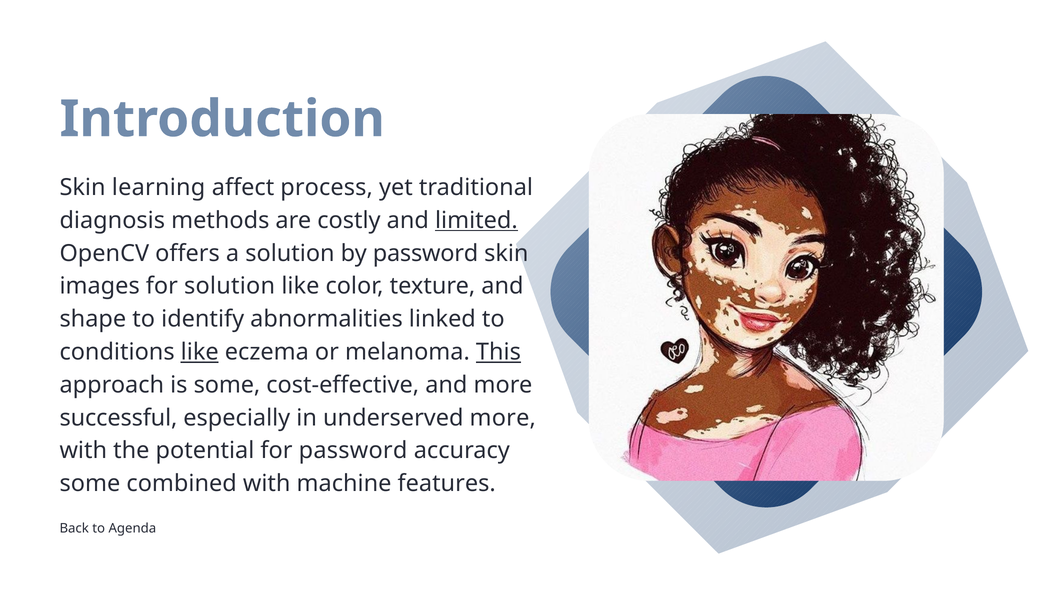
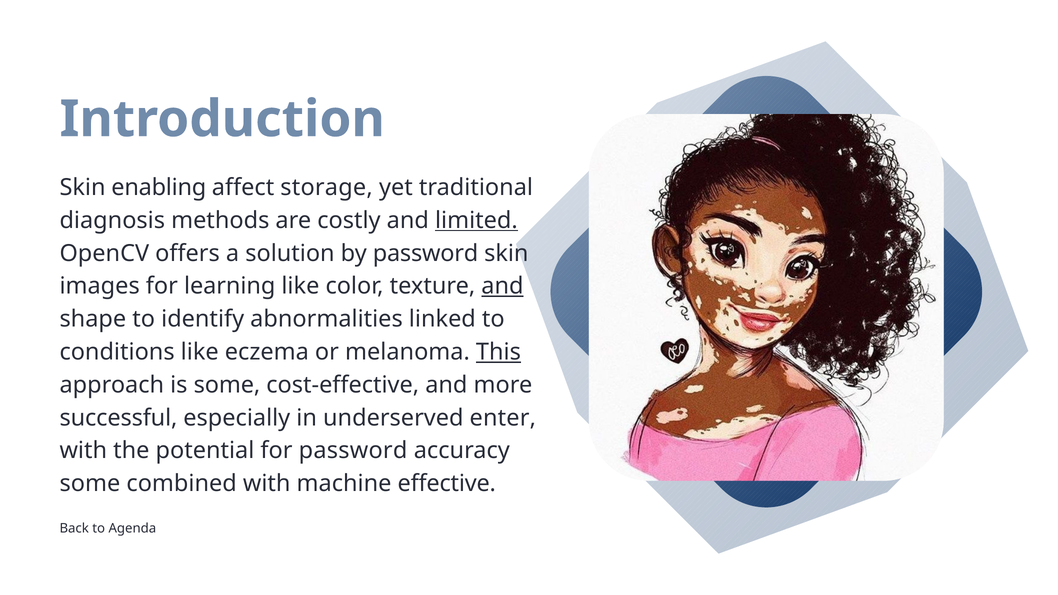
learning: learning -> enabling
process: process -> storage
for solution: solution -> learning
and at (502, 286) underline: none -> present
like at (200, 352) underline: present -> none
underserved more: more -> enter
features: features -> effective
